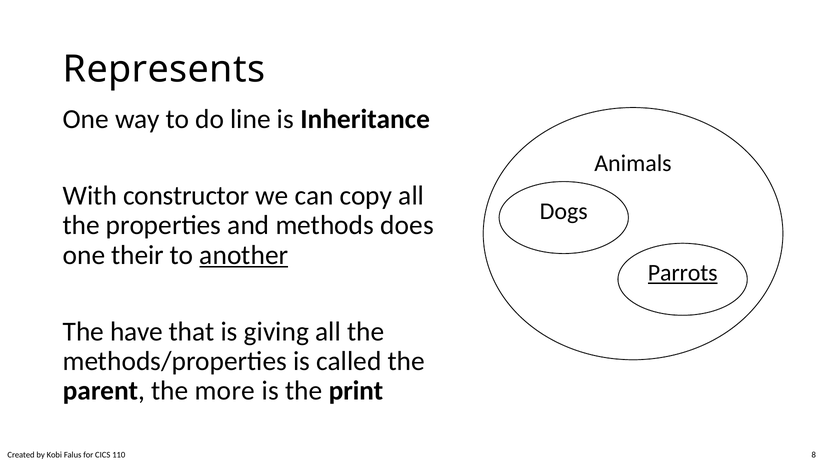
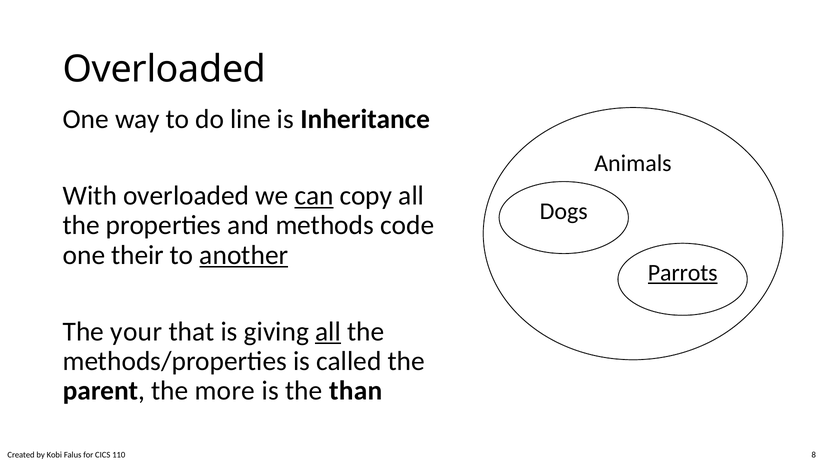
Represents at (164, 69): Represents -> Overloaded
With constructor: constructor -> overloaded
can underline: none -> present
does: does -> code
have: have -> your
all at (328, 331) underline: none -> present
print: print -> than
